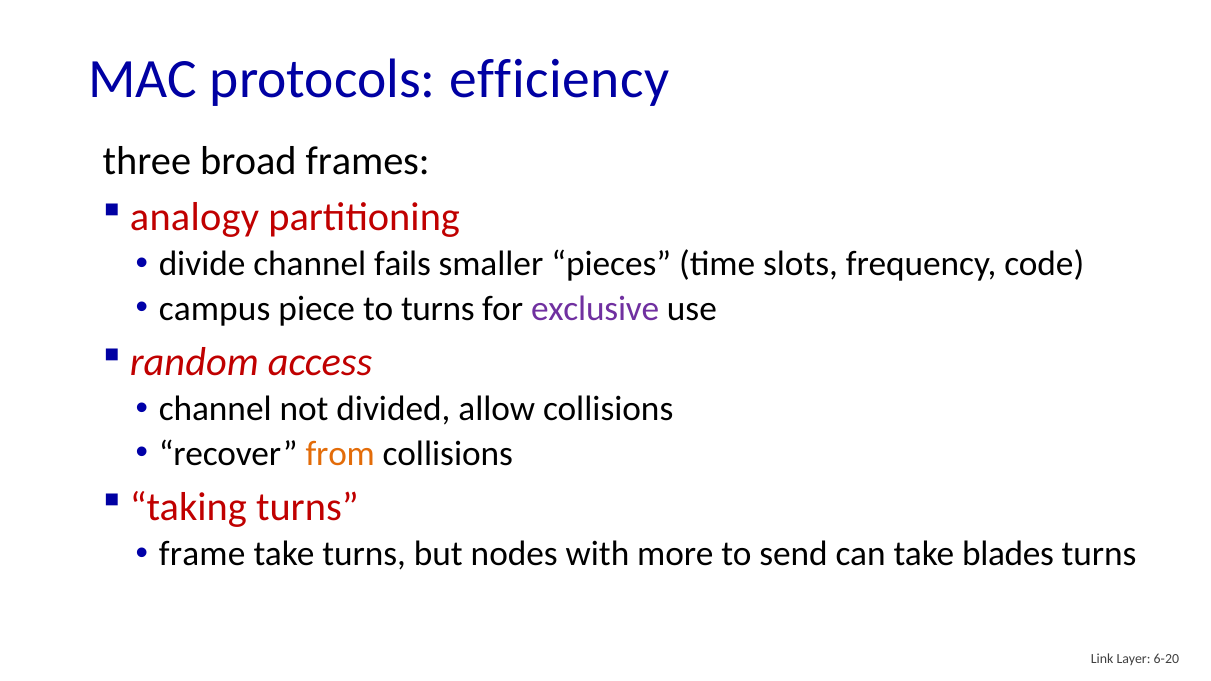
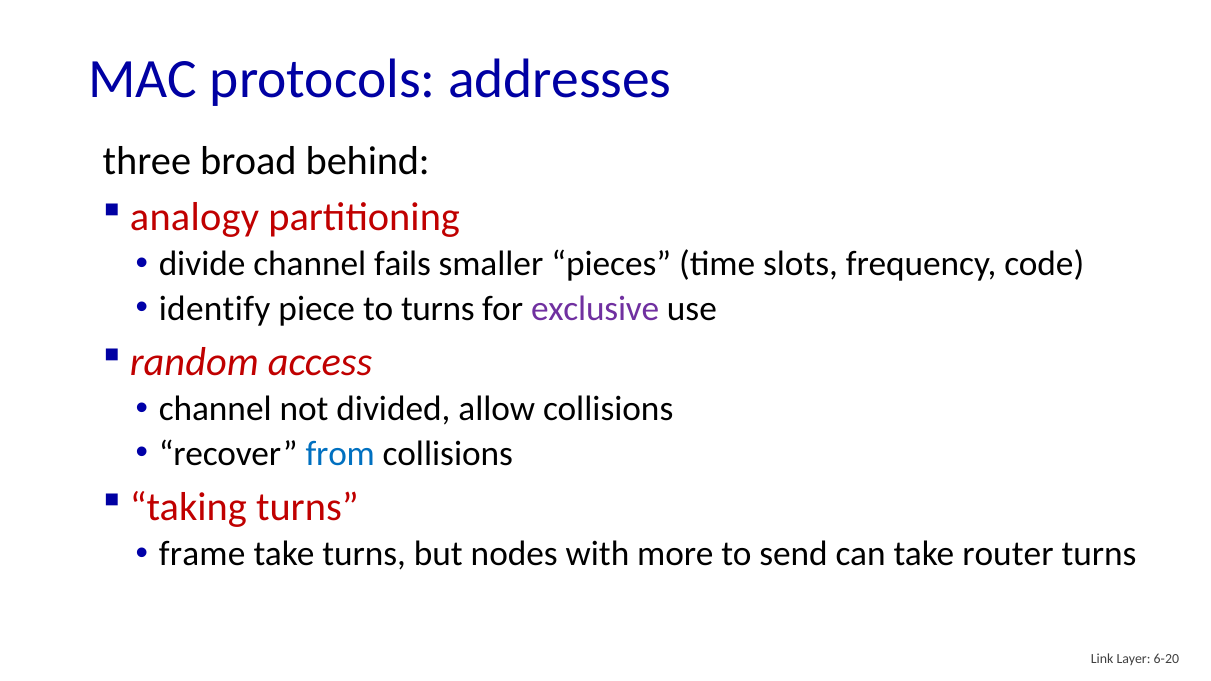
efficiency: efficiency -> addresses
frames: frames -> behind
campus: campus -> identify
from colour: orange -> blue
blades: blades -> router
